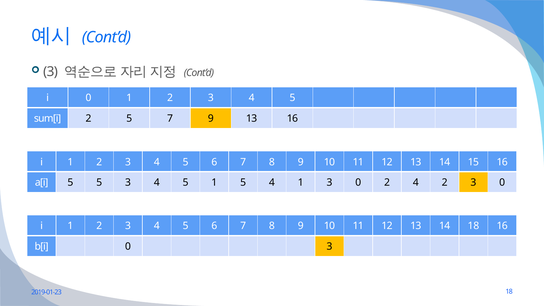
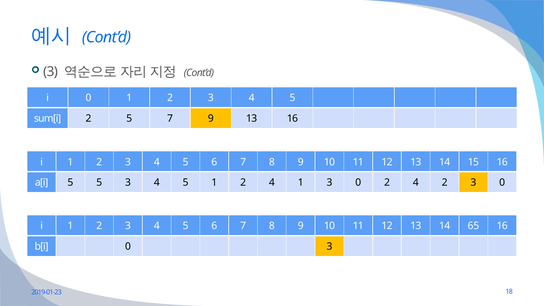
5 1 5: 5 -> 2
14 18: 18 -> 65
